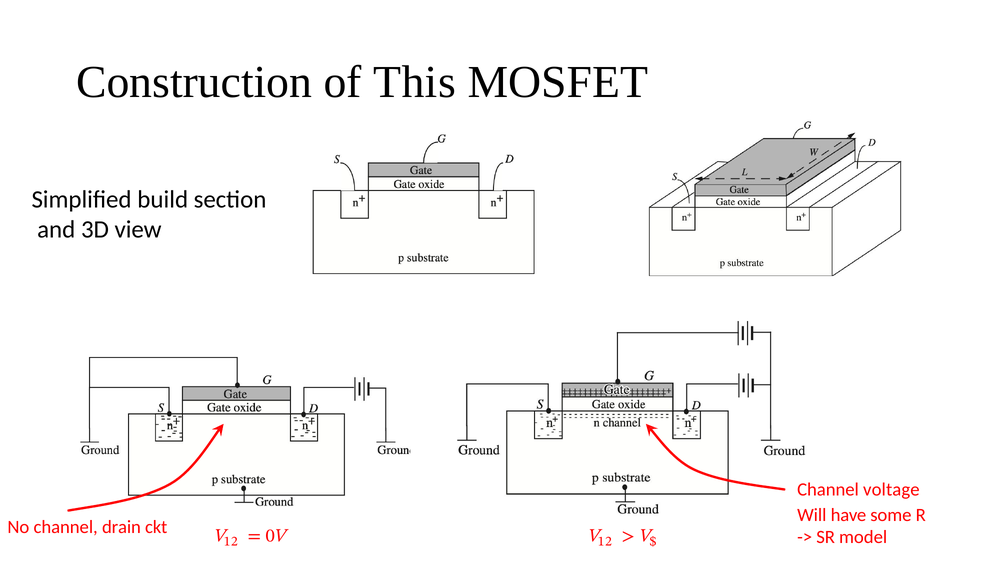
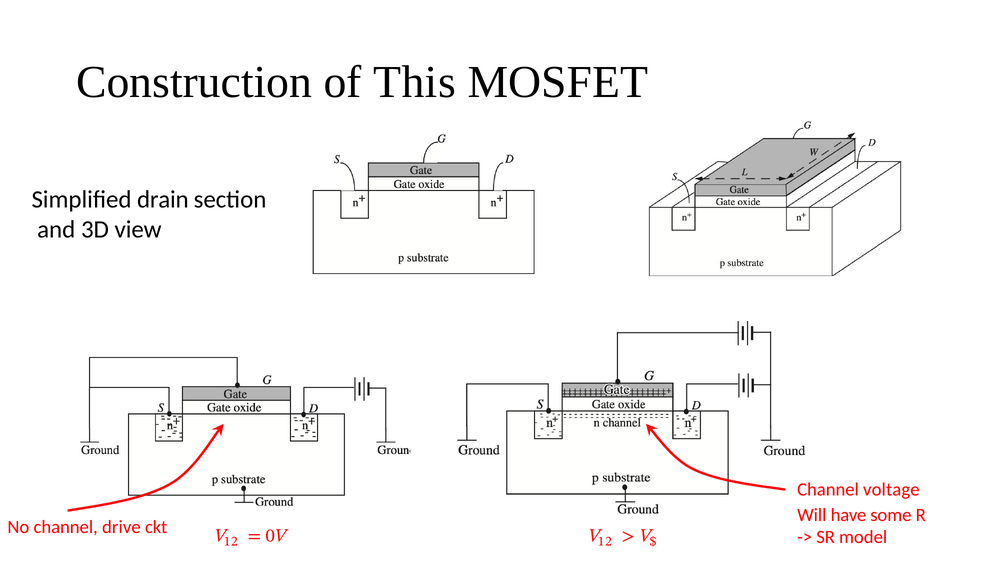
build: build -> drain
drain: drain -> drive
